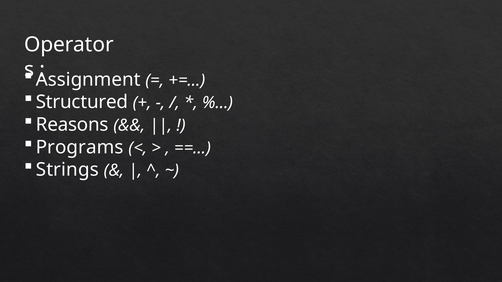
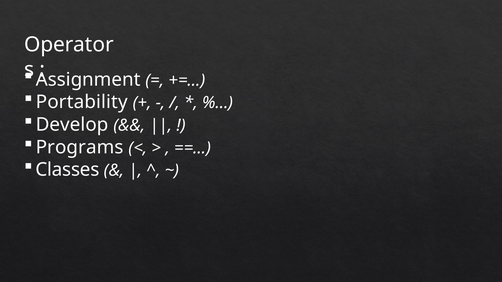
Structured: Structured -> Portability
Reasons: Reasons -> Develop
Strings: Strings -> Classes
